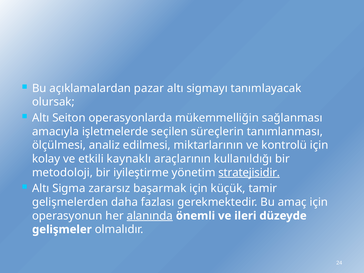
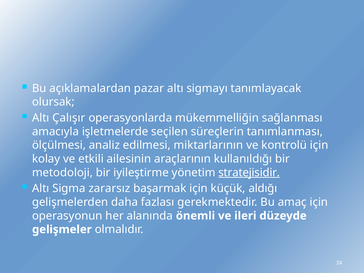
Seiton: Seiton -> Çalışır
kaynaklı: kaynaklı -> ailesinin
tamir: tamir -> aldığı
alanında underline: present -> none
